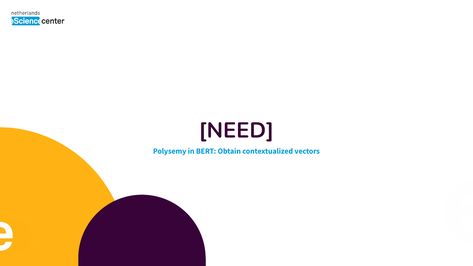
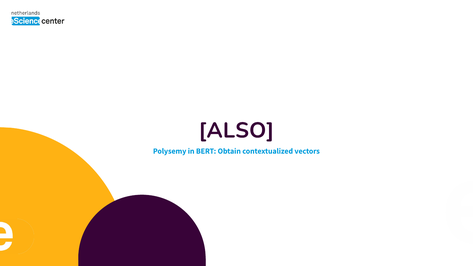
NEED: NEED -> ALSO
